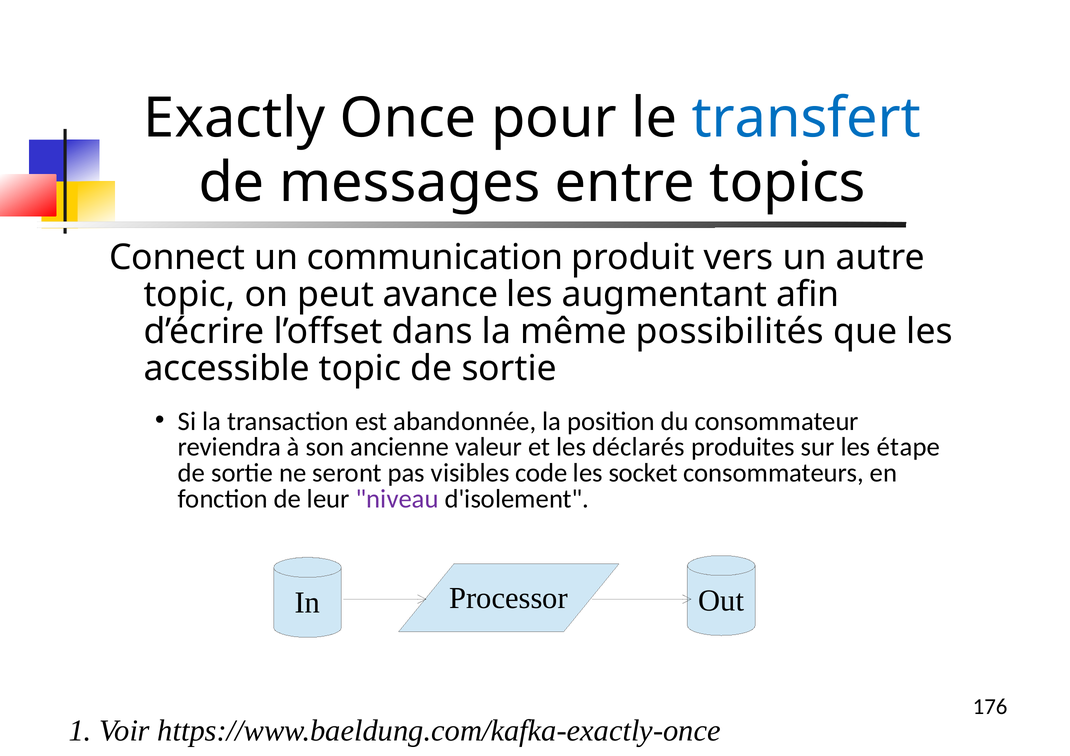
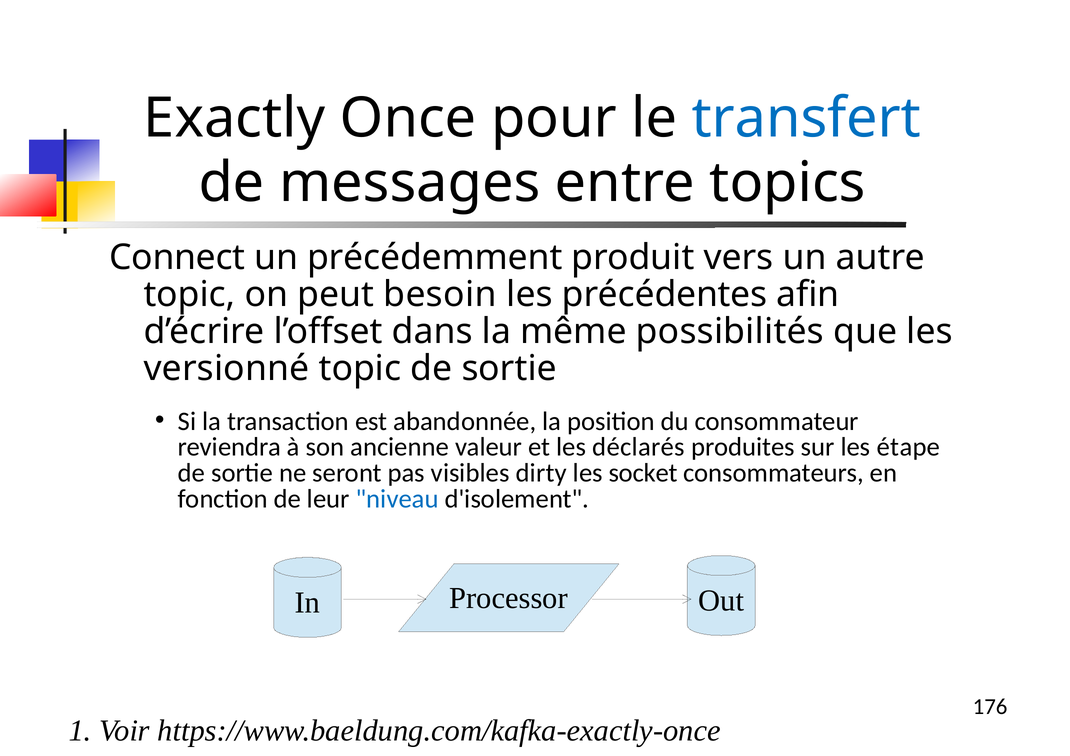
communication: communication -> précédemment
avance: avance -> besoin
augmentant: augmentant -> précédentes
accessible: accessible -> versionné
code: code -> dirty
niveau colour: purple -> blue
